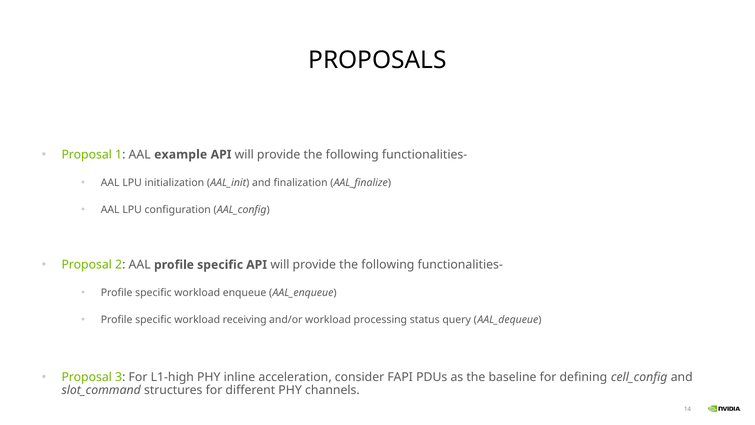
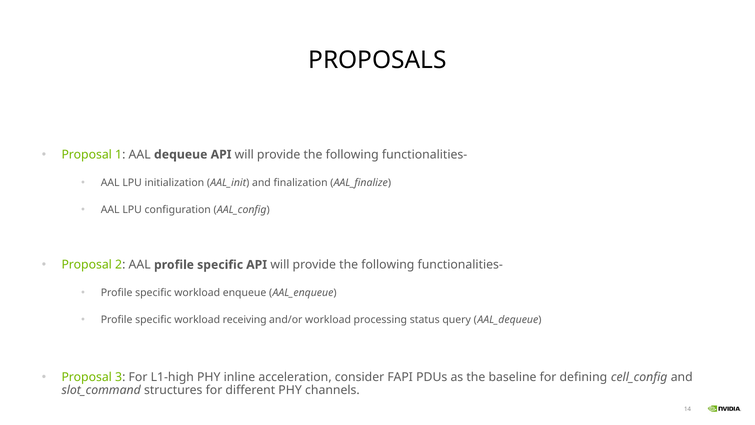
example: example -> dequeue
